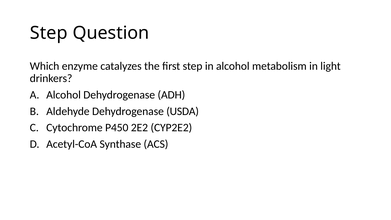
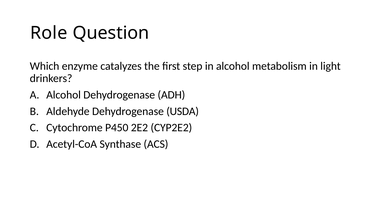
Step at (49, 33): Step -> Role
